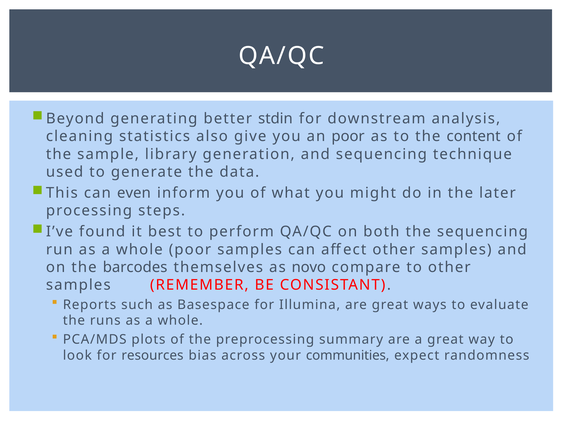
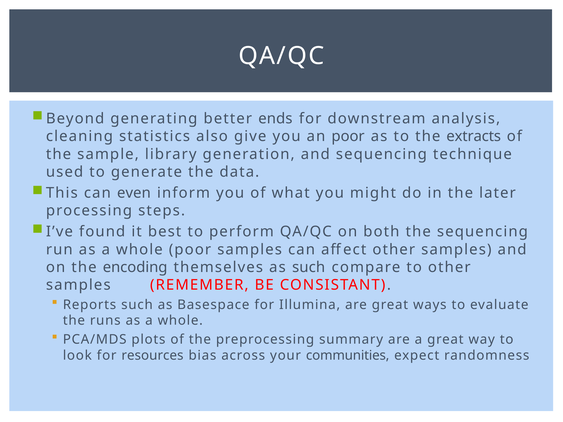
stdin: stdin -> ends
content: content -> extracts
barcodes: barcodes -> encoding
as novo: novo -> such
